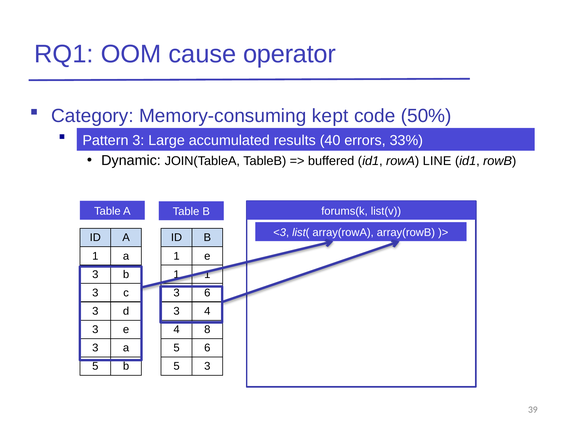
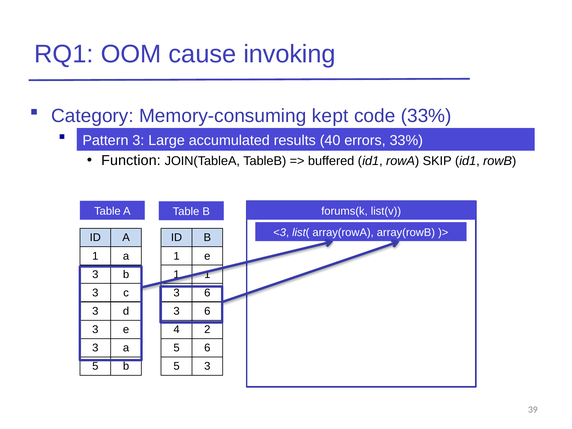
operator: operator -> invoking
code 50%: 50% -> 33%
Dynamic: Dynamic -> Function
LINE: LINE -> SKIP
4 at (207, 311): 4 -> 6
8: 8 -> 2
